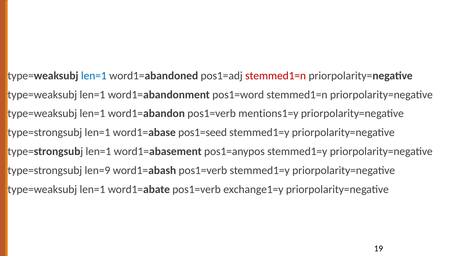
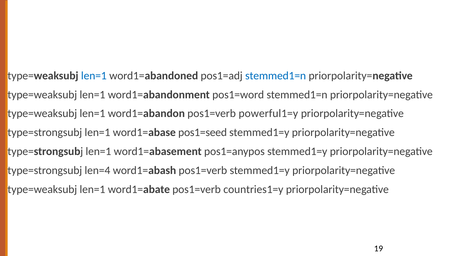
stemmed1=n at (276, 76) colour: red -> blue
mentions1=y: mentions1=y -> powerful1=y
len=9: len=9 -> len=4
exchange1=y: exchange1=y -> countries1=y
